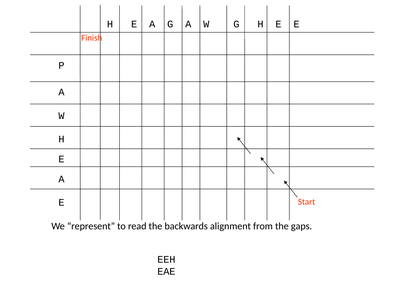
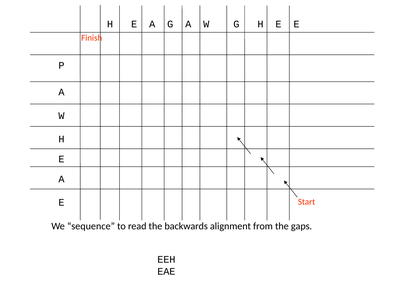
represent: represent -> sequence
